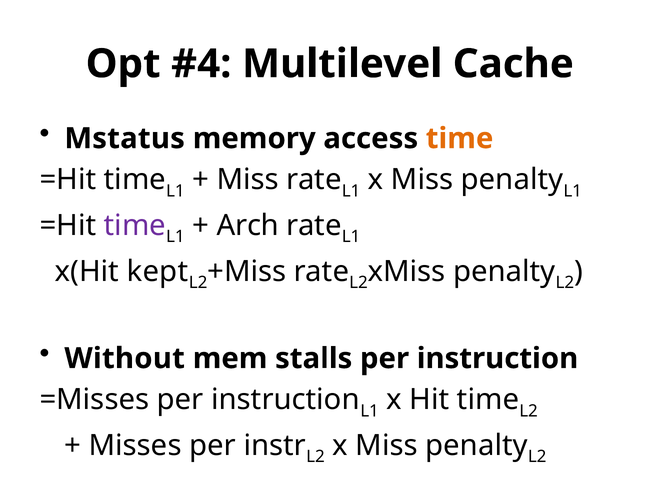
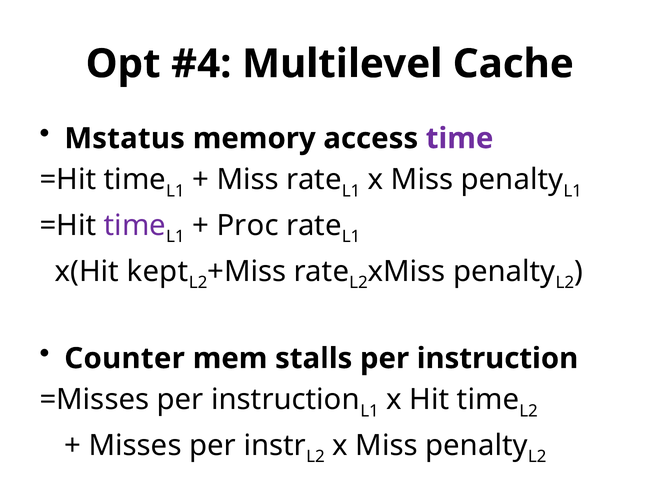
time at (460, 138) colour: orange -> purple
Arch: Arch -> Proc
Without: Without -> Counter
